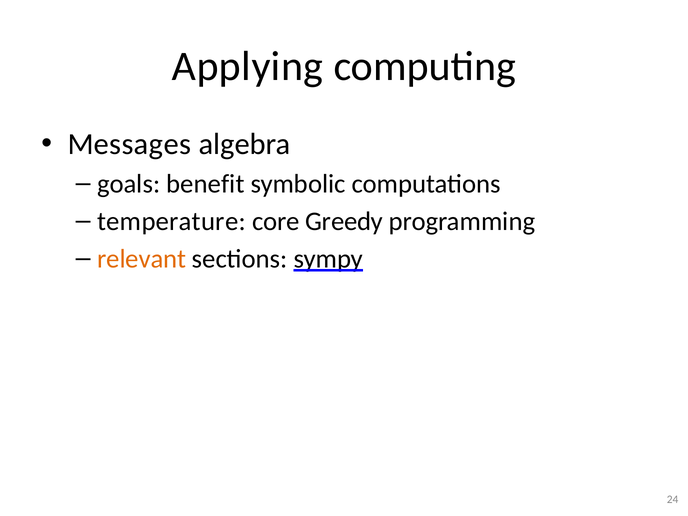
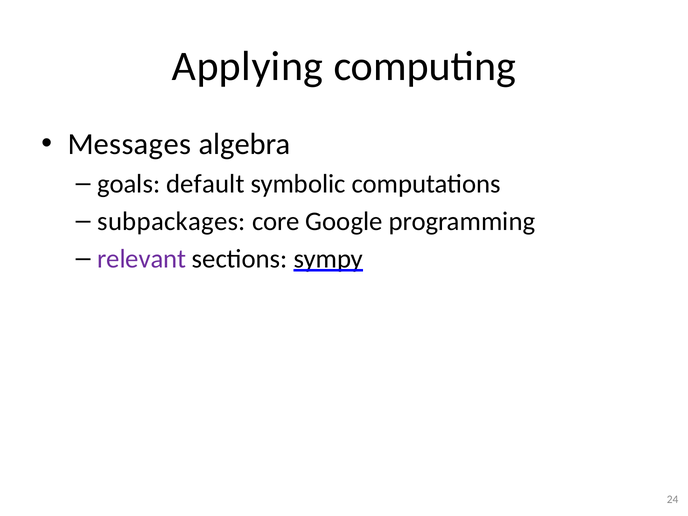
benefit: benefit -> default
temperature: temperature -> subpackages
Greedy: Greedy -> Google
relevant colour: orange -> purple
